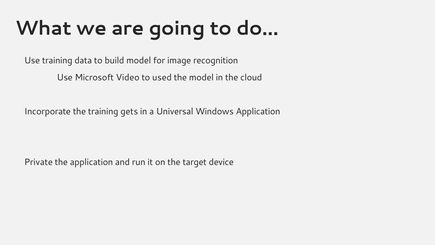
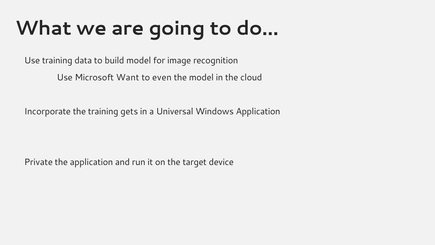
Video: Video -> Want
used: used -> even
